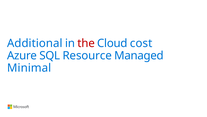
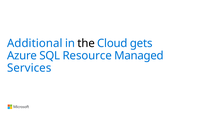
the colour: red -> black
cost: cost -> gets
Minimal: Minimal -> Services
